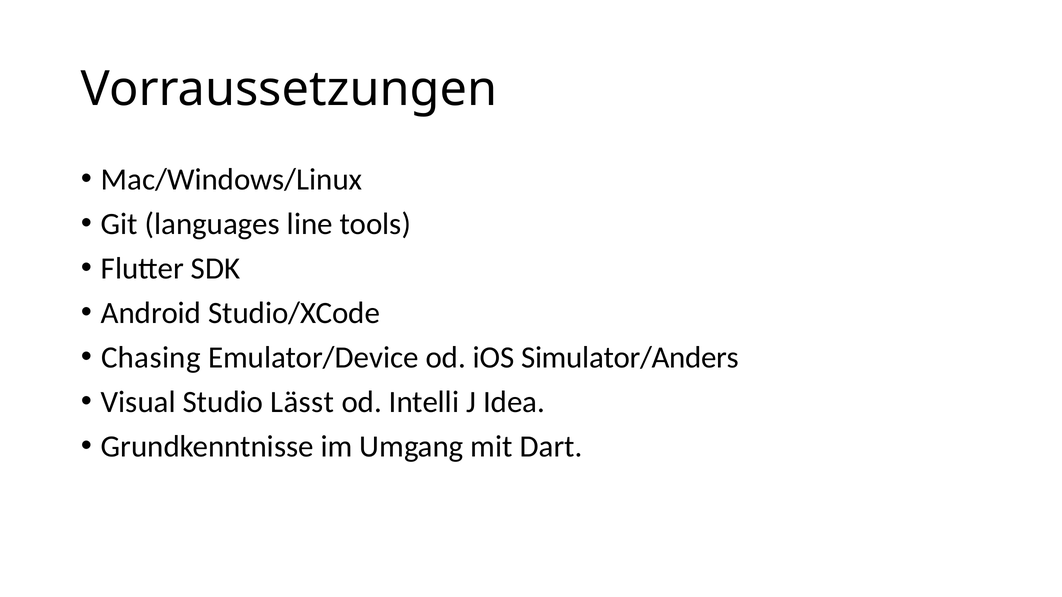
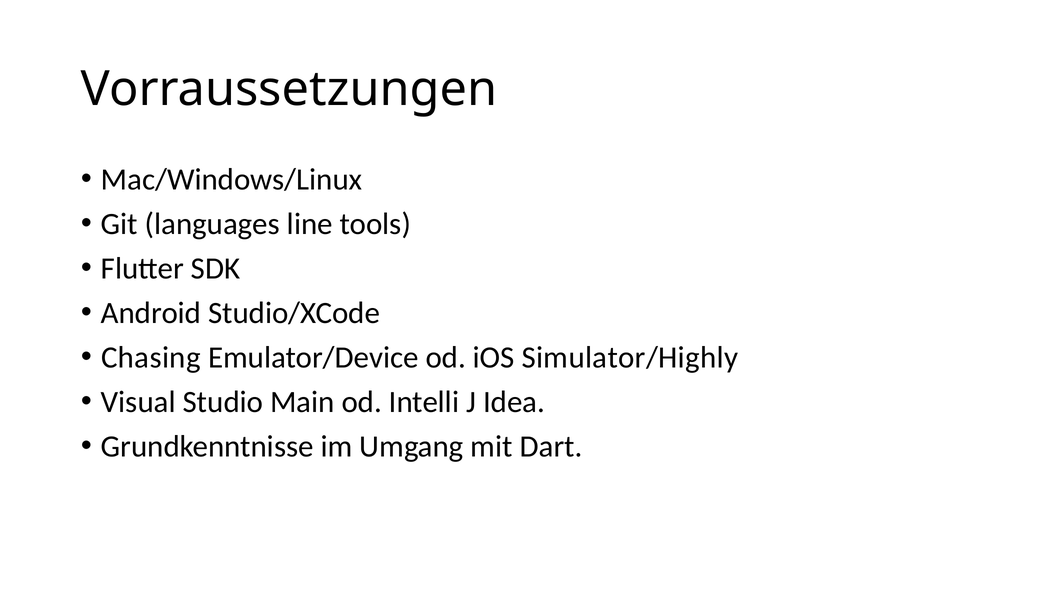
Simulator/Anders: Simulator/Anders -> Simulator/Highly
Lässt: Lässt -> Main
